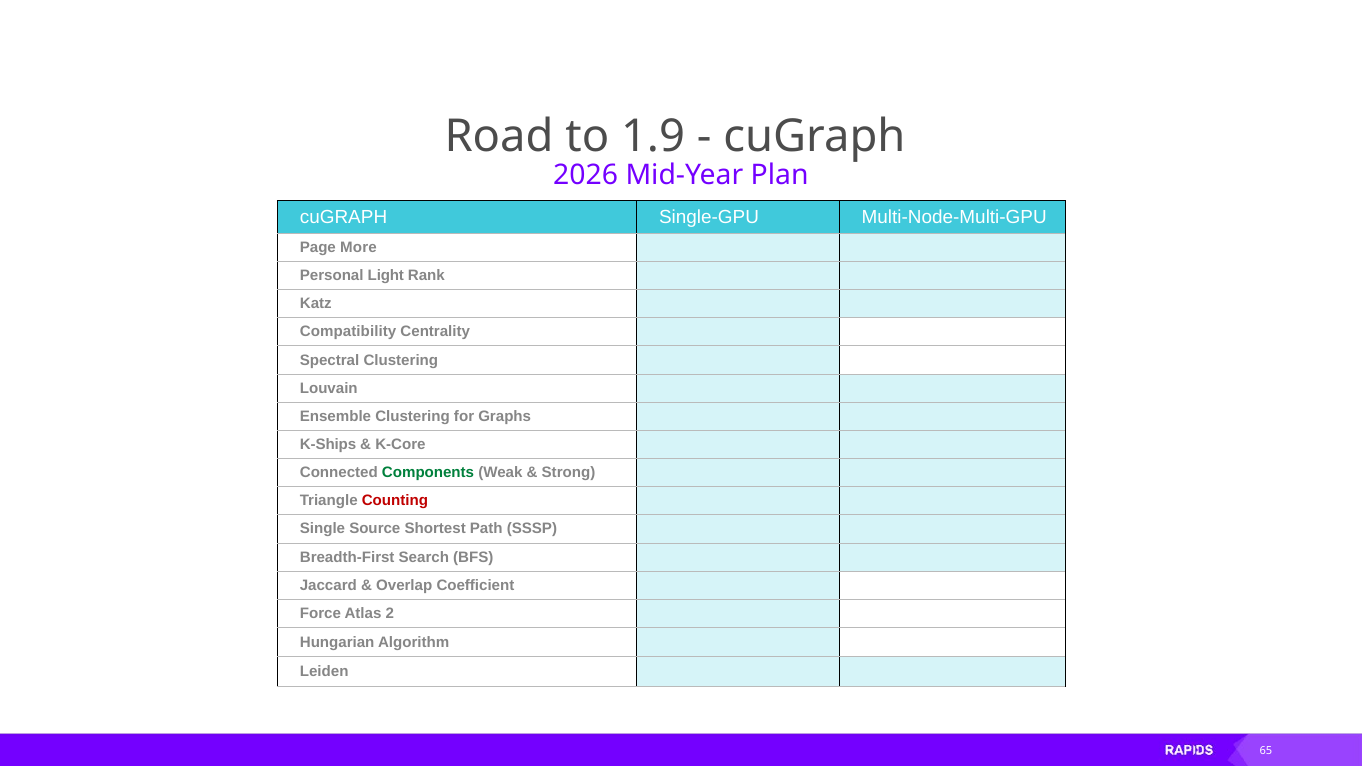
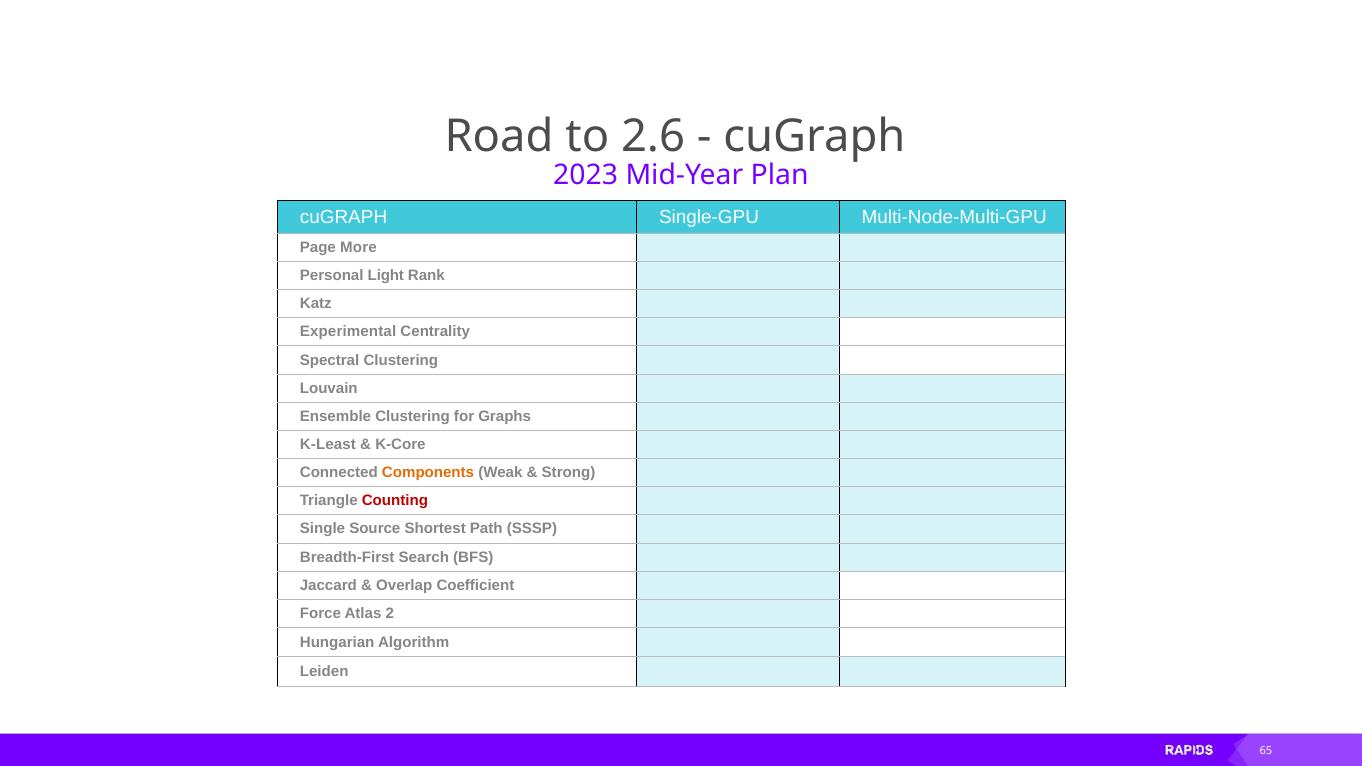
1.9: 1.9 -> 2.6
2026: 2026 -> 2023
Compatibility: Compatibility -> Experimental
K-Ships: K-Ships -> K-Least
Components colour: green -> orange
